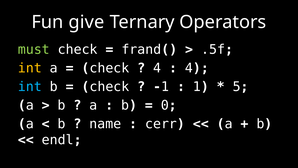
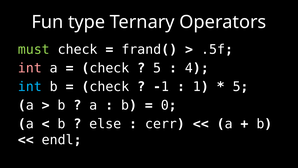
give: give -> type
int at (30, 68) colour: yellow -> pink
4 at (157, 68): 4 -> 5
name: name -> else
